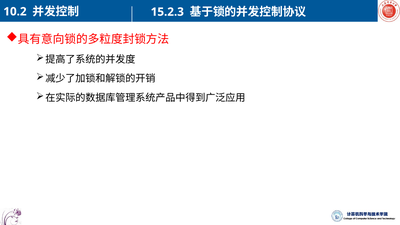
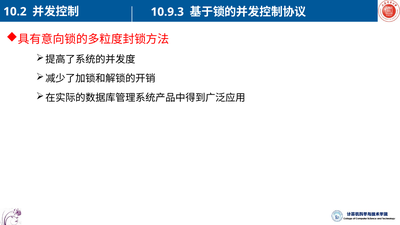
15.2.3: 15.2.3 -> 10.9.3
